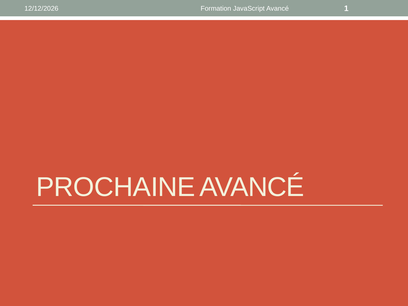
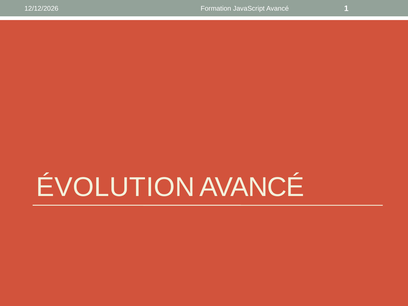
PROCHAINE: PROCHAINE -> ÉVOLUTION
